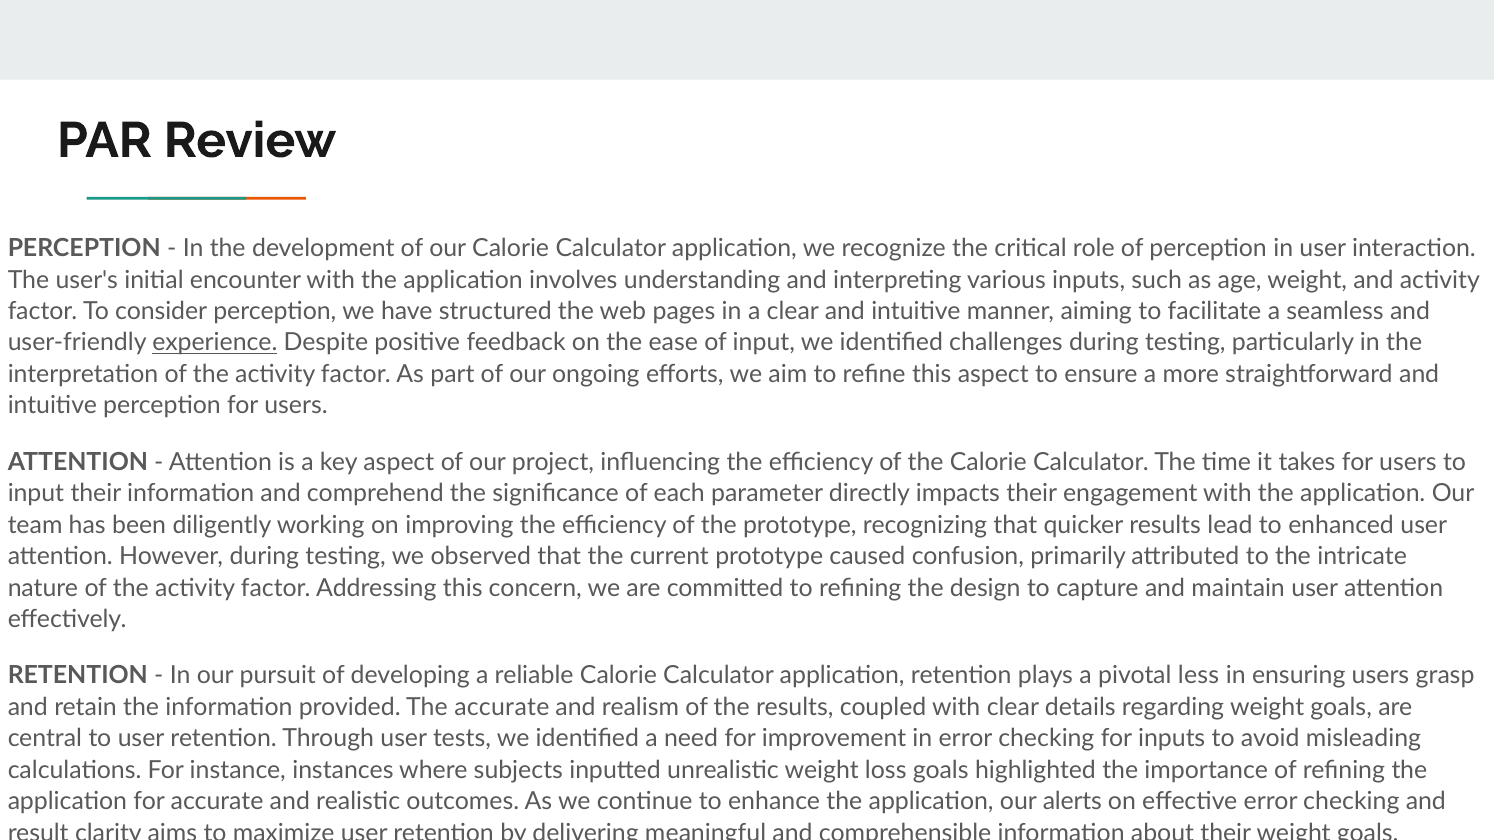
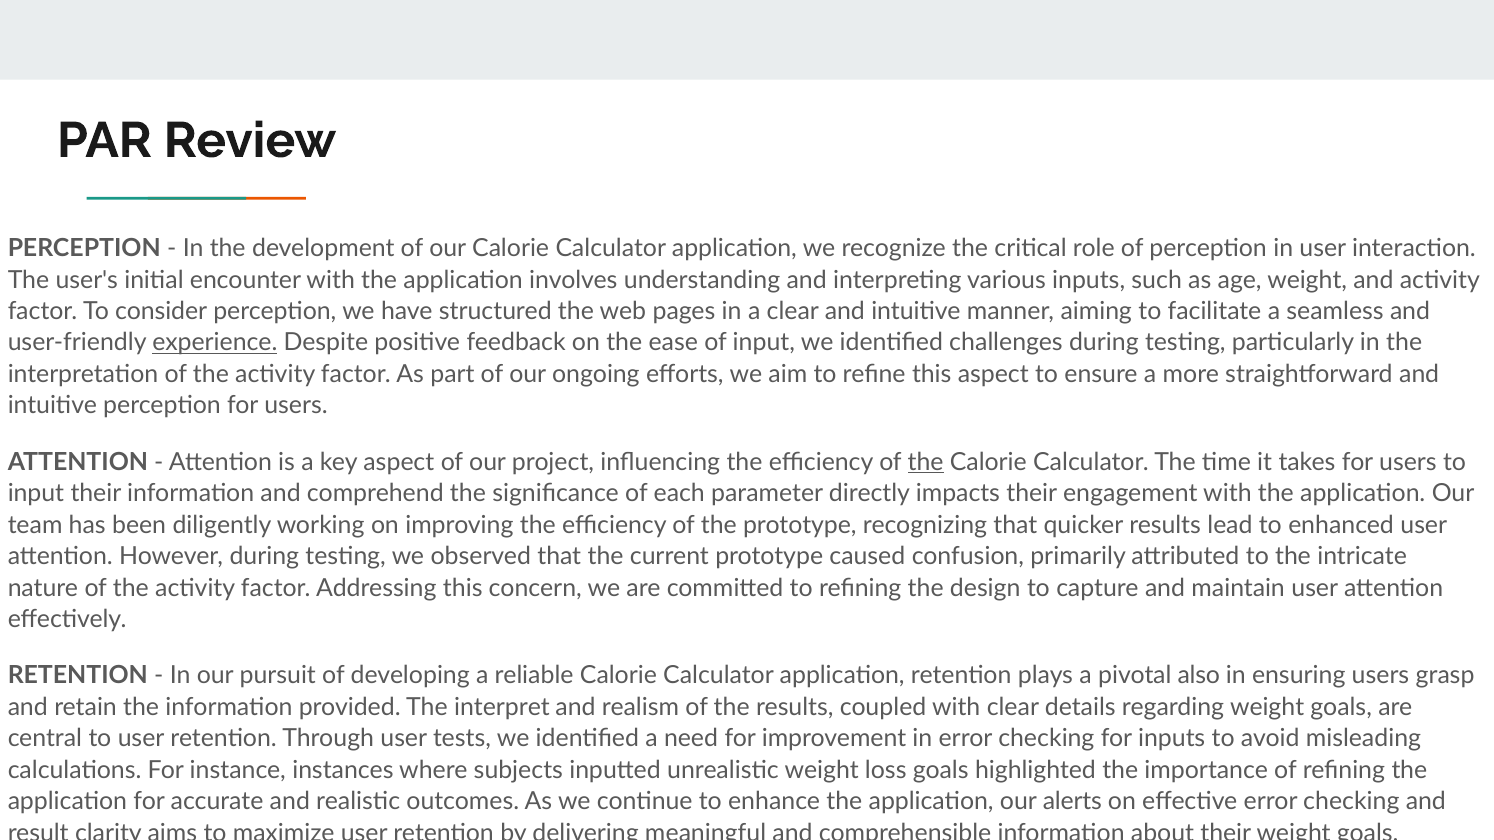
the at (926, 462) underline: none -> present
less: less -> also
The accurate: accurate -> interpret
